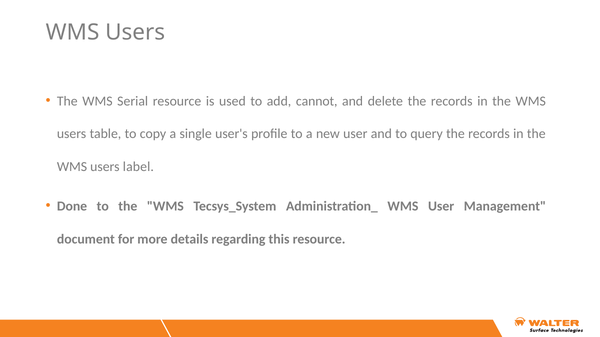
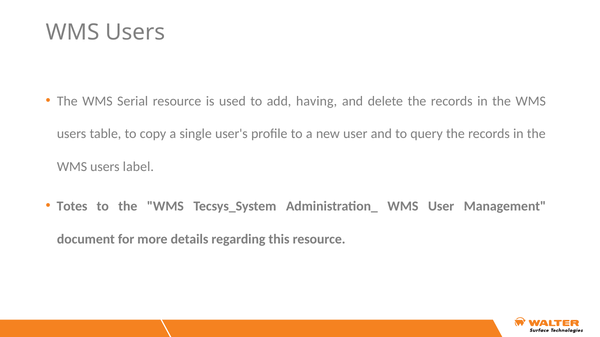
cannot: cannot -> having
Done: Done -> Totes
